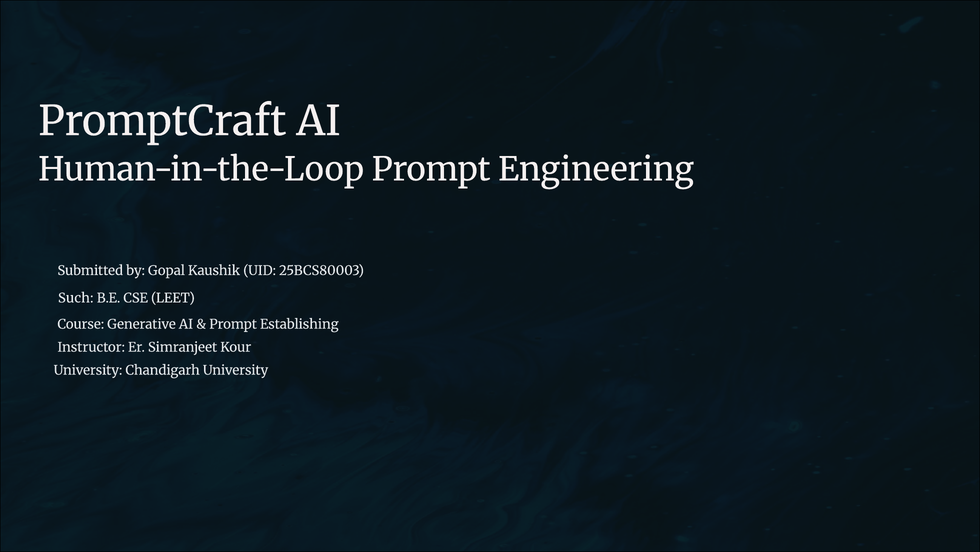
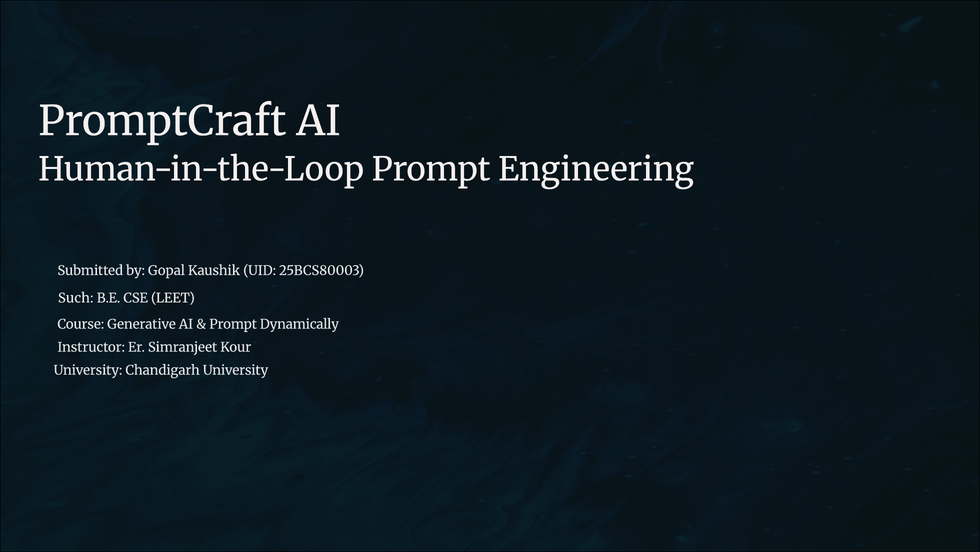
Establishing: Establishing -> Dynamically
